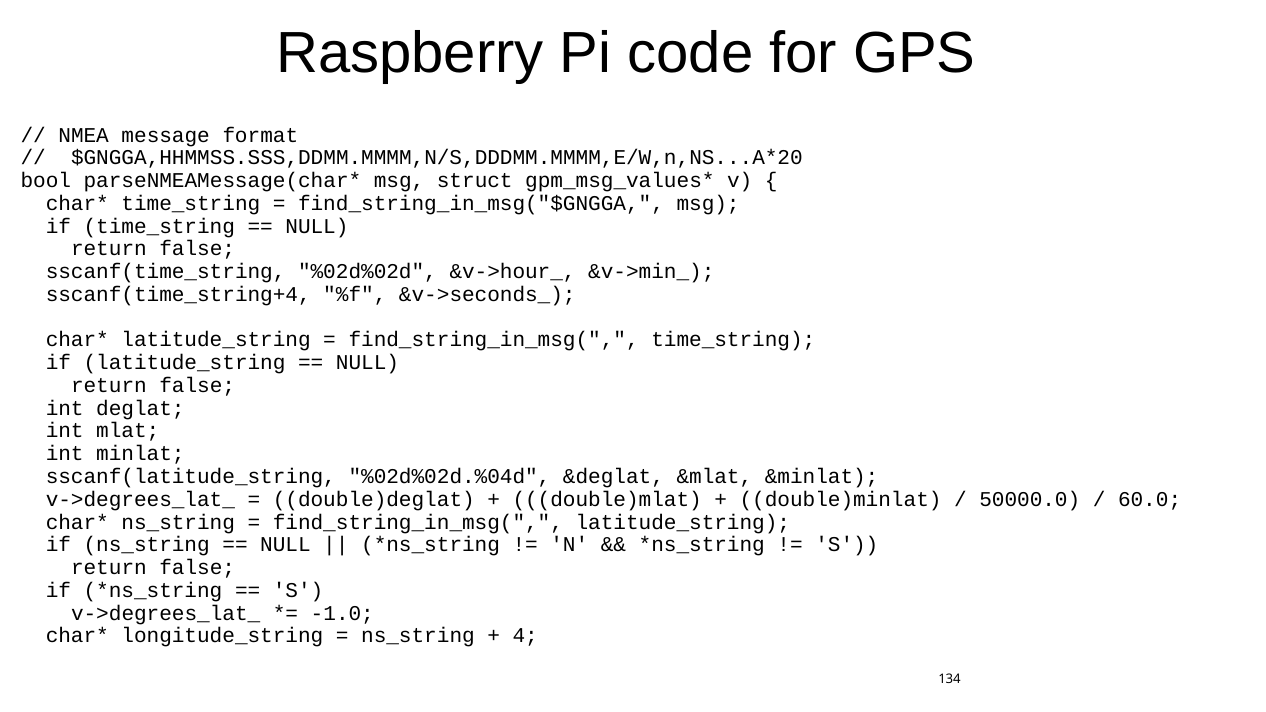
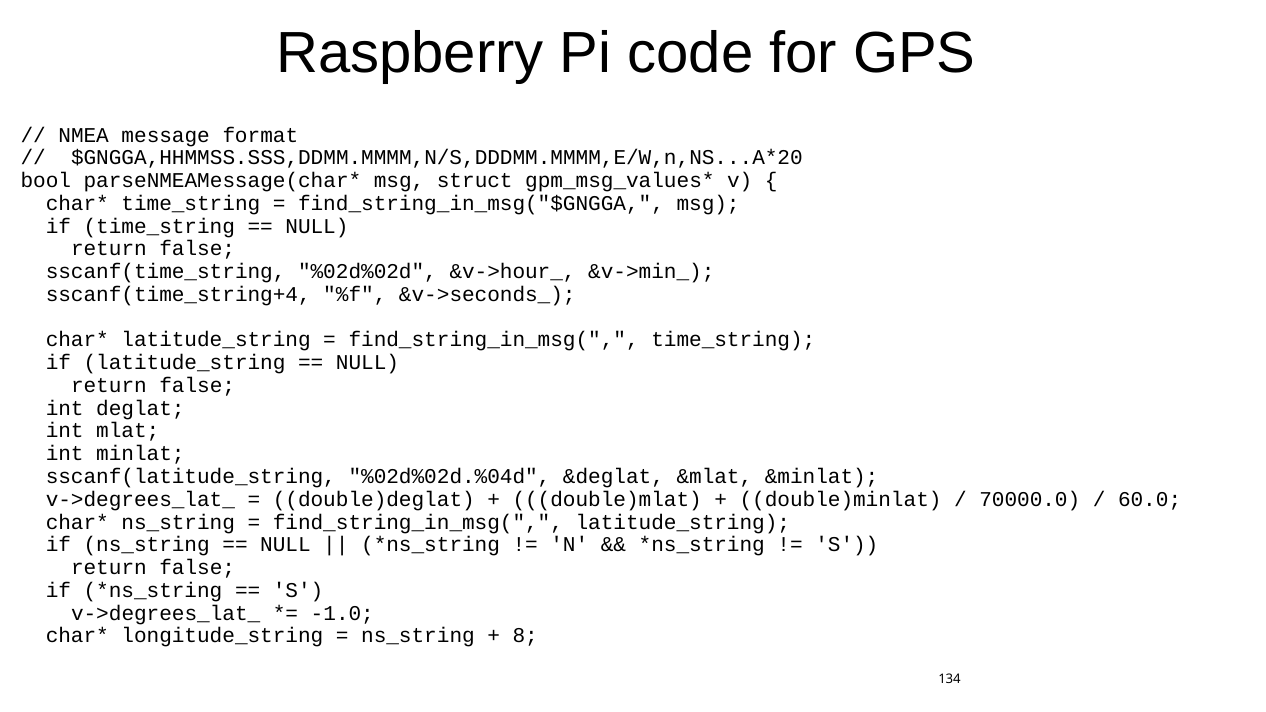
50000.0: 50000.0 -> 70000.0
4: 4 -> 8
